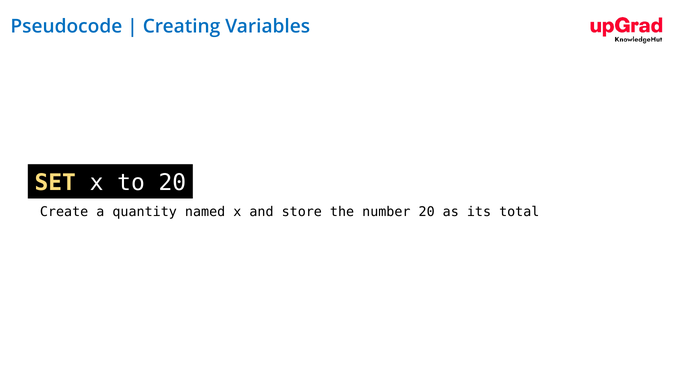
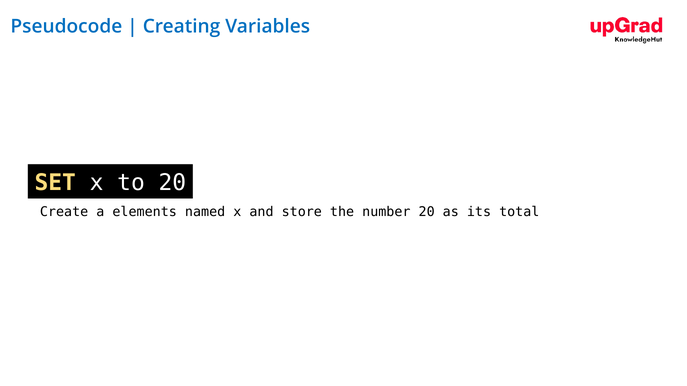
quantity: quantity -> elements
